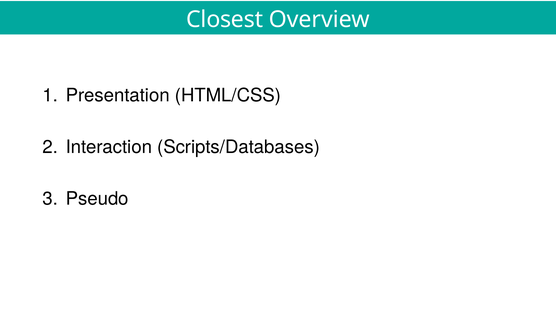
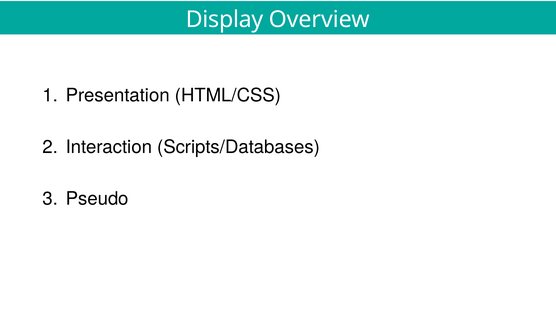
Closest: Closest -> Display
